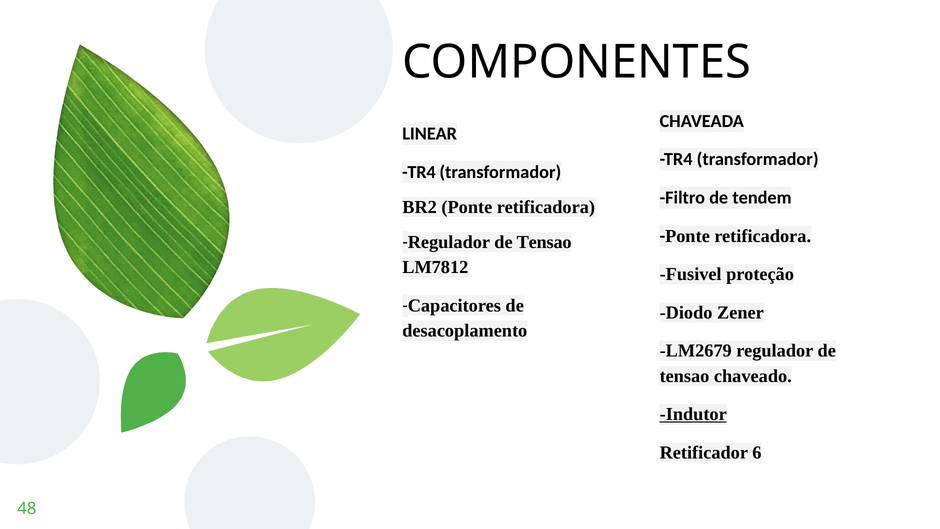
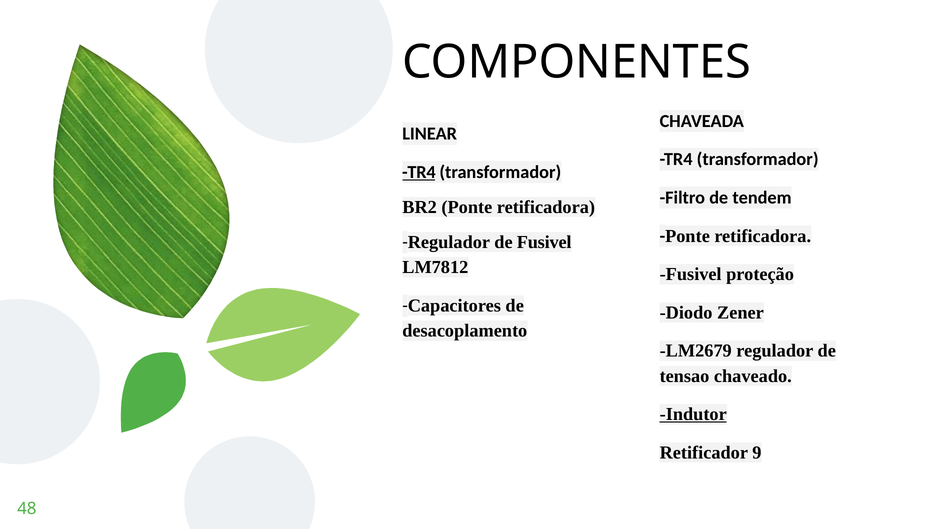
TR4 at (419, 172) underline: none -> present
Tensao at (544, 242): Tensao -> Fusivel
6: 6 -> 9
